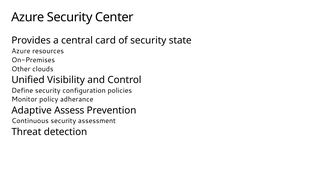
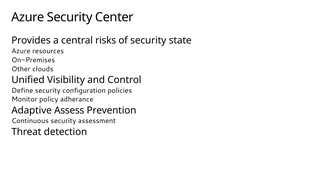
card: card -> risks
